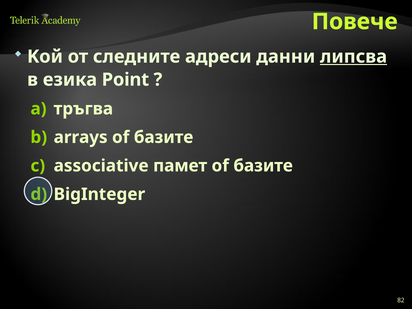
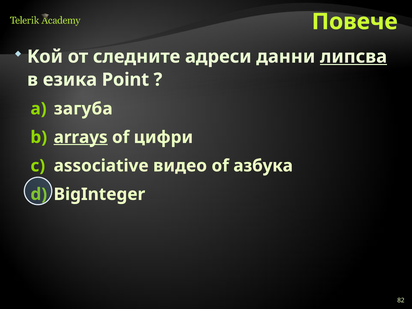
тръгва: тръгва -> загуба
arrays underline: none -> present
базите at (164, 137): базите -> цифри
памет: памет -> видео
базите at (263, 166): базите -> азбука
